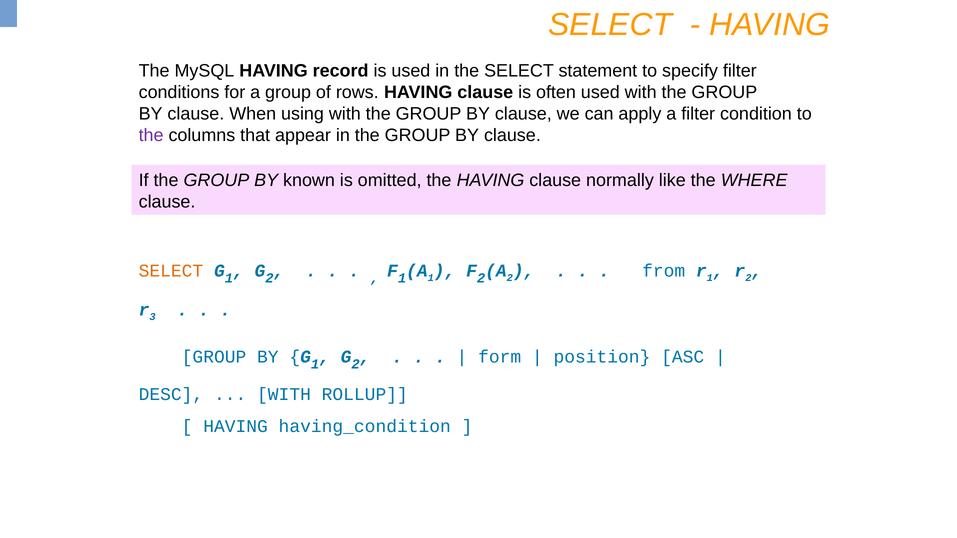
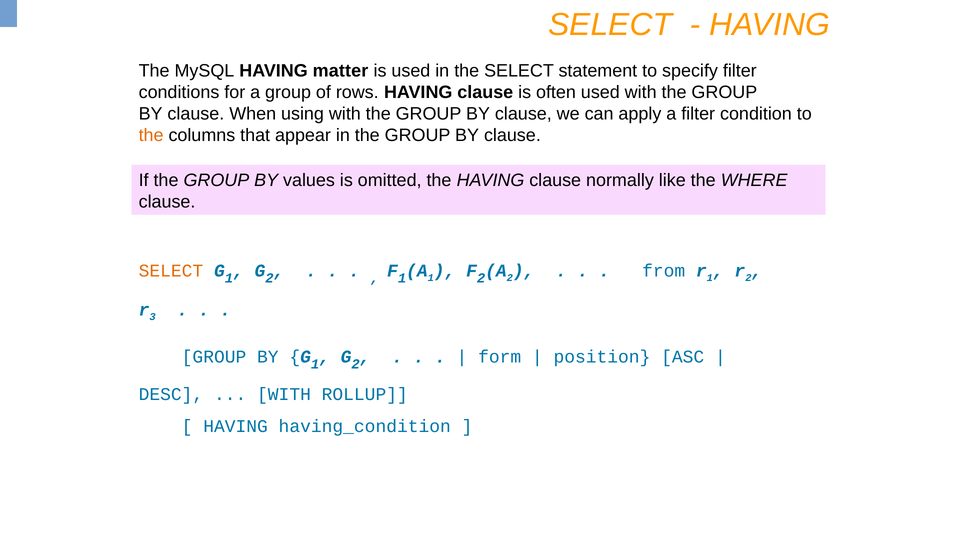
record: record -> matter
the at (151, 135) colour: purple -> orange
known: known -> values
